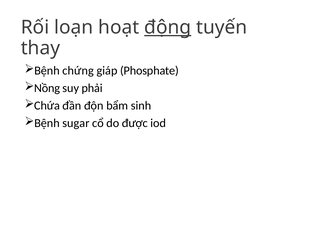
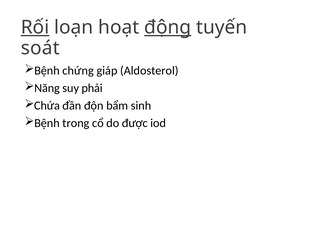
Rối underline: none -> present
thay: thay -> soát
Phosphate: Phosphate -> Aldosterol
Nồng: Nồng -> Năng
sugar: sugar -> trong
